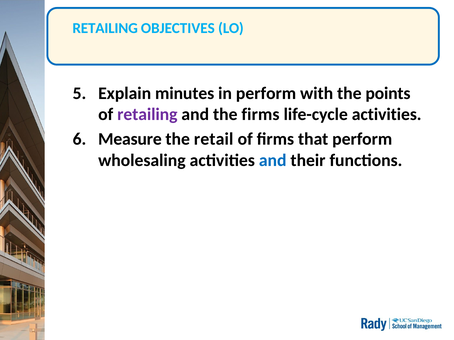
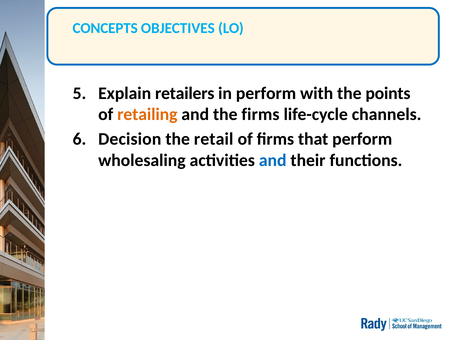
RETAILING at (105, 28): RETAILING -> CONCEPTS
minutes: minutes -> retailers
retailing at (147, 115) colour: purple -> orange
life-cycle activities: activities -> channels
Measure: Measure -> Decision
